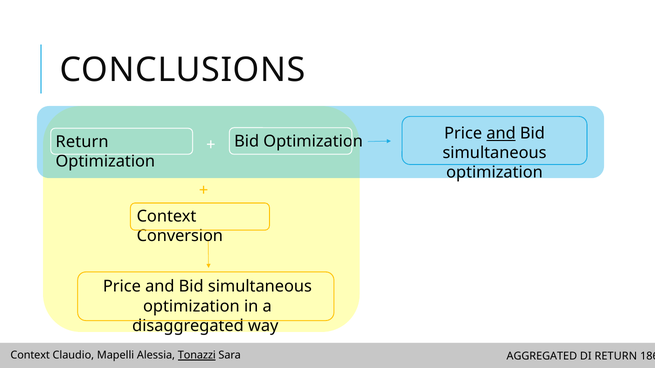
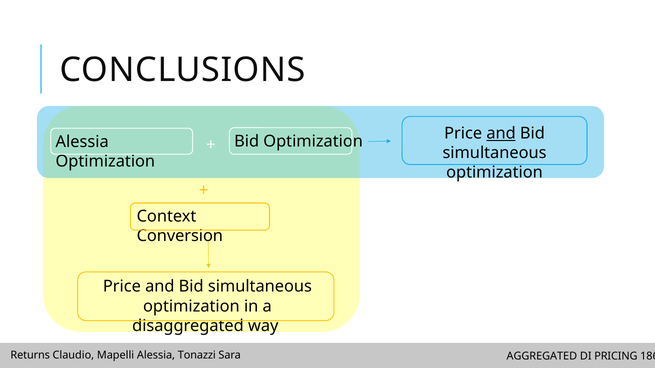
Return at (82, 142): Return -> Alessia
Context at (30, 356): Context -> Returns
Tonazzi underline: present -> none
DI RETURN: RETURN -> PRICING
